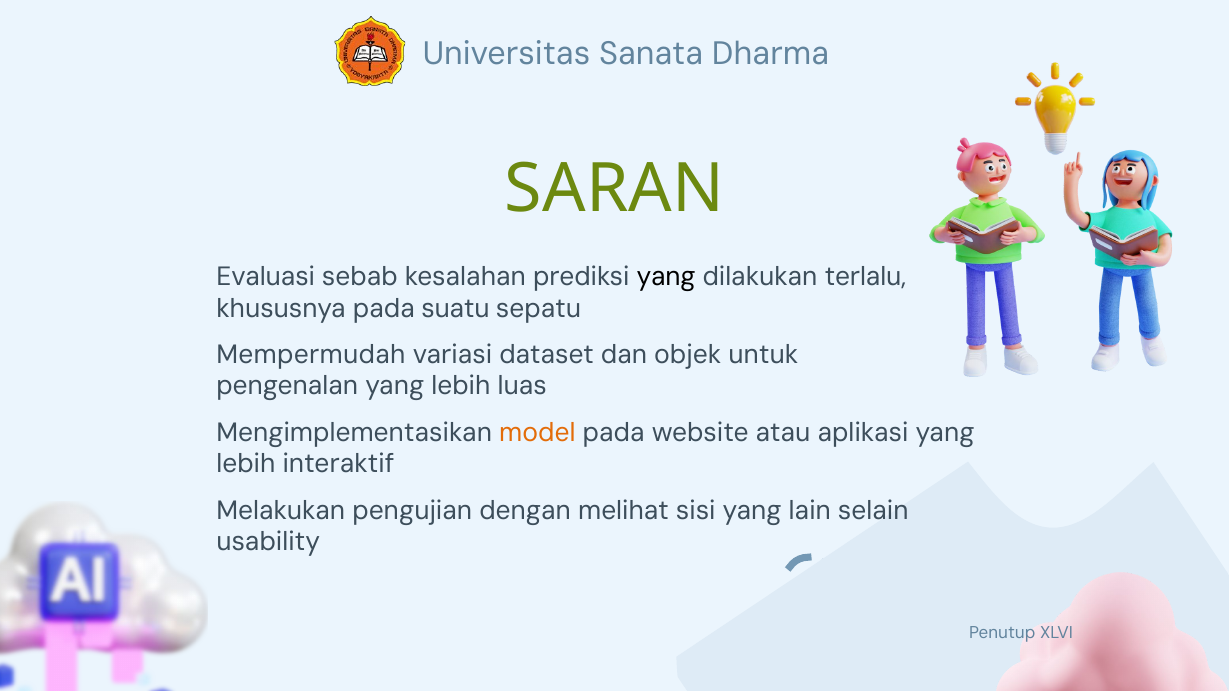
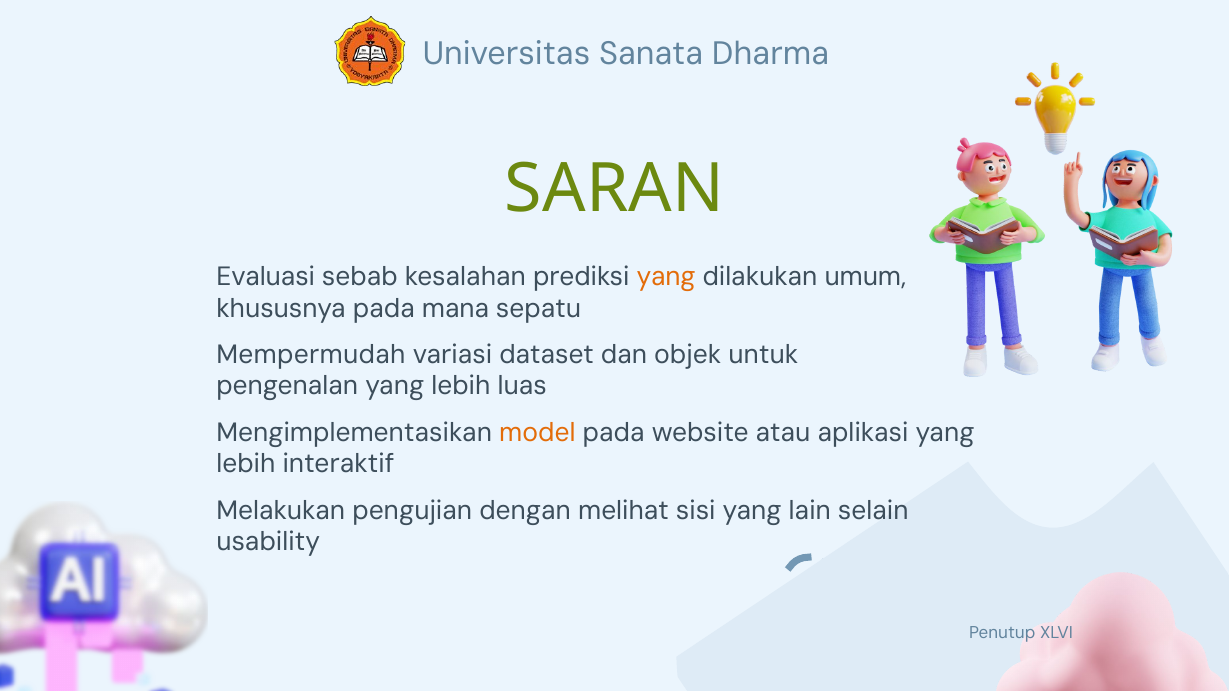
yang at (666, 277) colour: black -> orange
terlalu: terlalu -> umum
suatu: suatu -> mana
